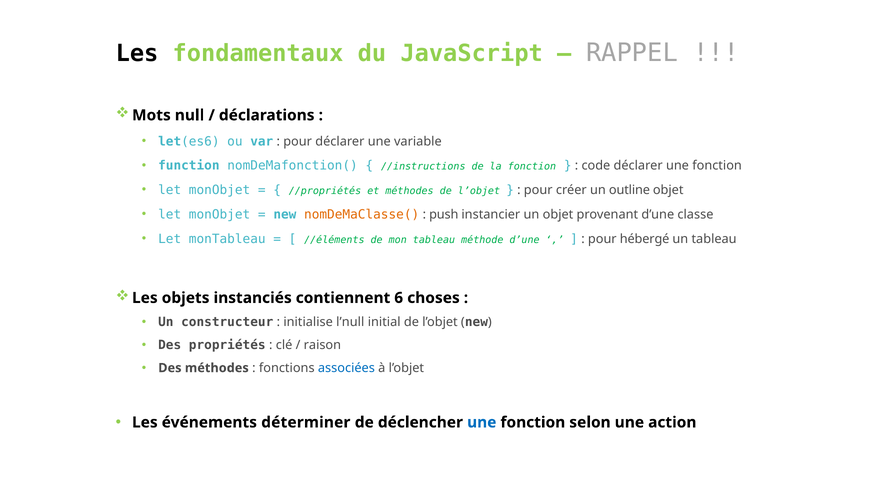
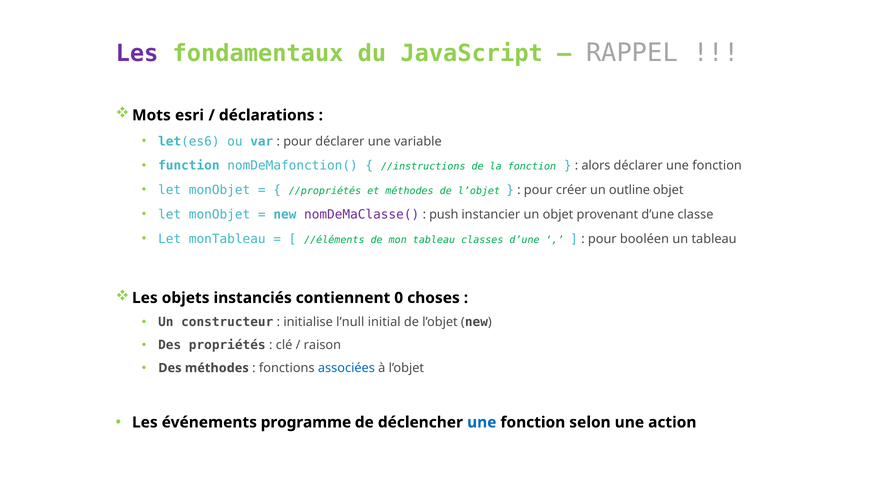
Les at (137, 54) colour: black -> purple
null: null -> esri
code: code -> alors
nomDeMaClasse( colour: orange -> purple
méthode: méthode -> classes
hébergé: hébergé -> booléen
6: 6 -> 0
déterminer: déterminer -> programme
